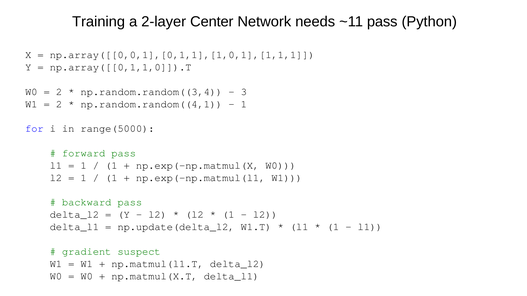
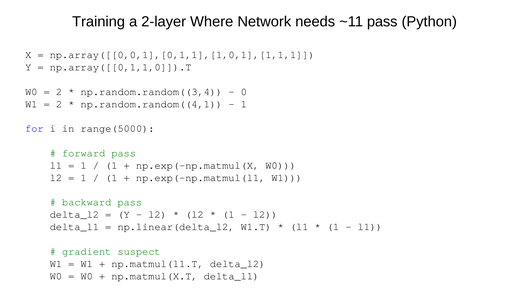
Center: Center -> Where
3: 3 -> 0
np.update(delta_l2: np.update(delta_l2 -> np.linear(delta_l2
